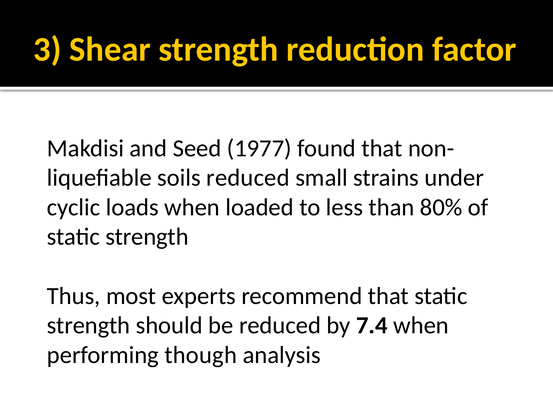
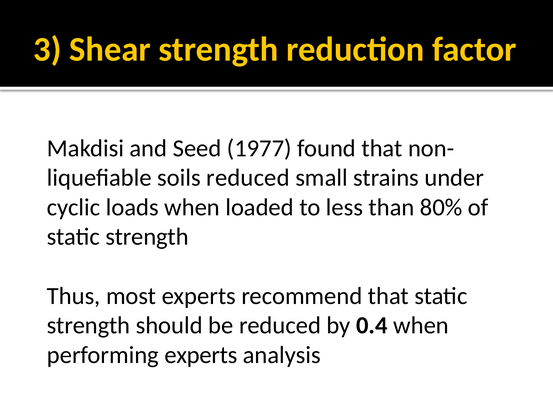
7.4: 7.4 -> 0.4
performing though: though -> experts
